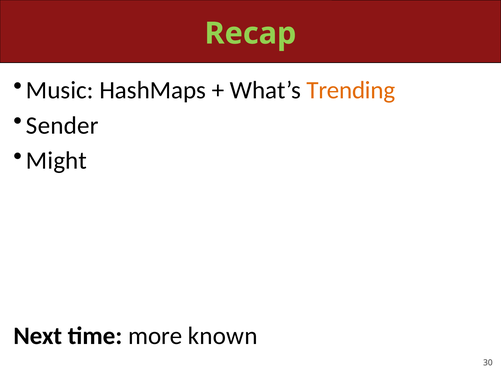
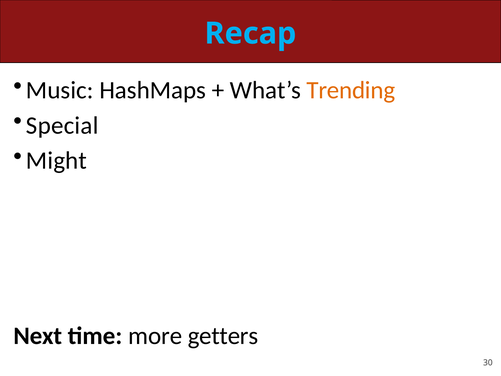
Recap colour: light green -> light blue
Sender: Sender -> Special
known: known -> getters
